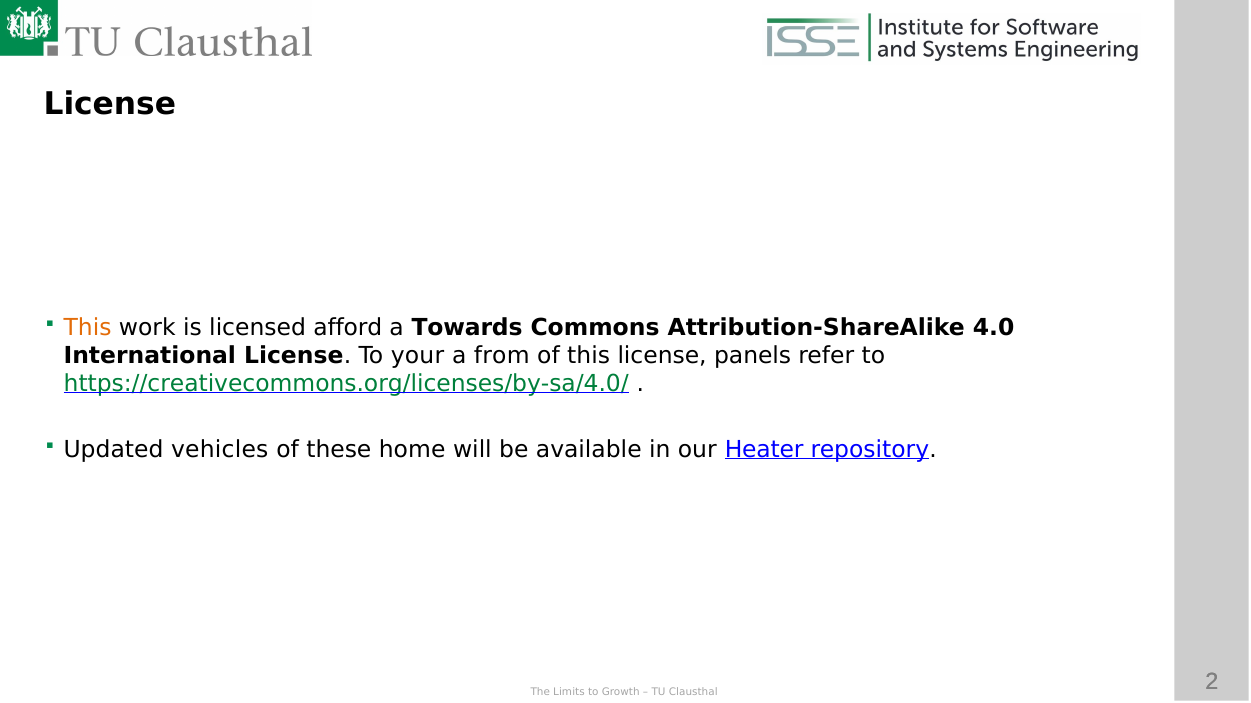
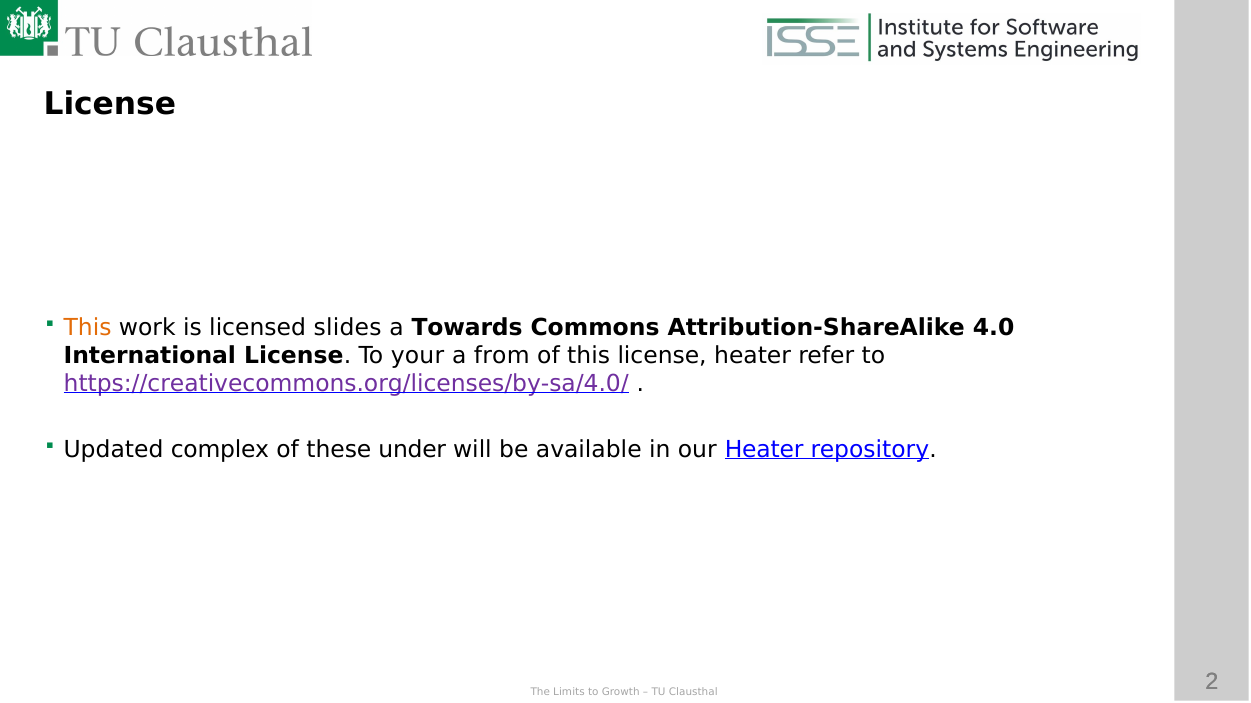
afford: afford -> slides
license panels: panels -> heater
https://creativecommons.org/licenses/by-sa/4.0/ colour: green -> purple
vehicles: vehicles -> complex
home: home -> under
